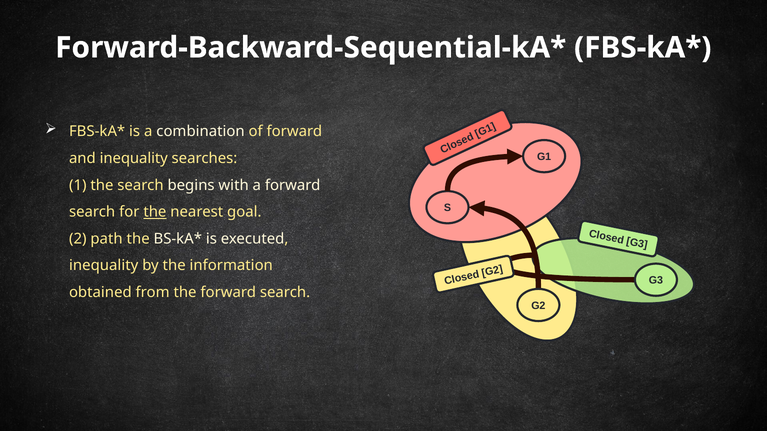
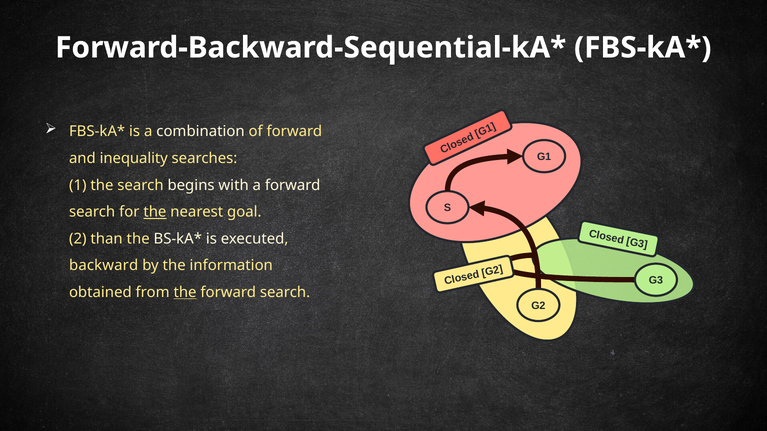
path: path -> than
inequality at (104, 266): inequality -> backward
the at (185, 293) underline: none -> present
